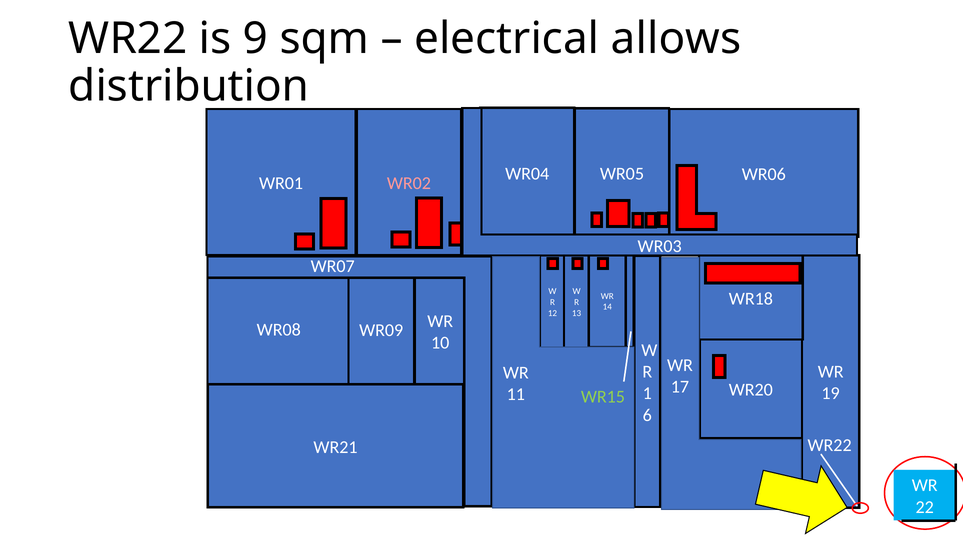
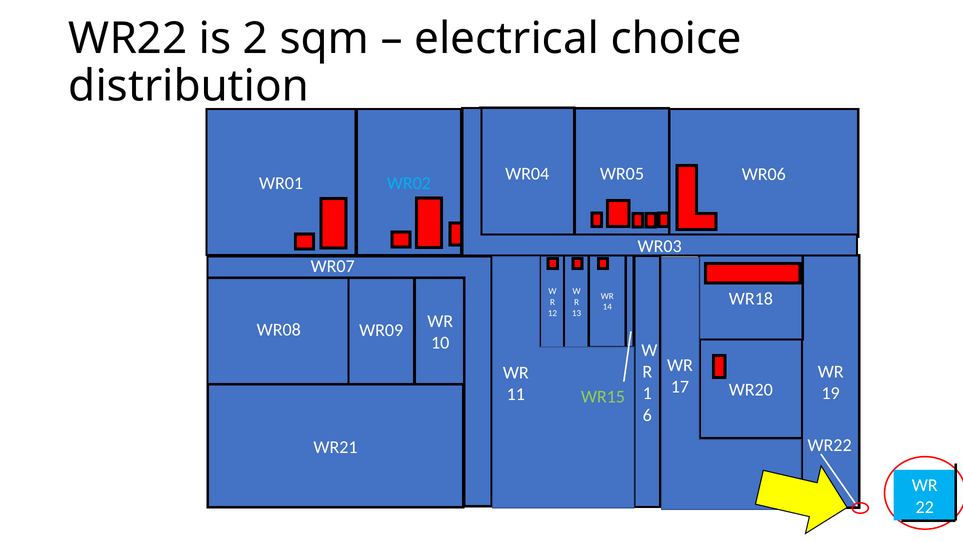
9: 9 -> 2
allows: allows -> choice
WR02 at (409, 183) colour: pink -> light blue
